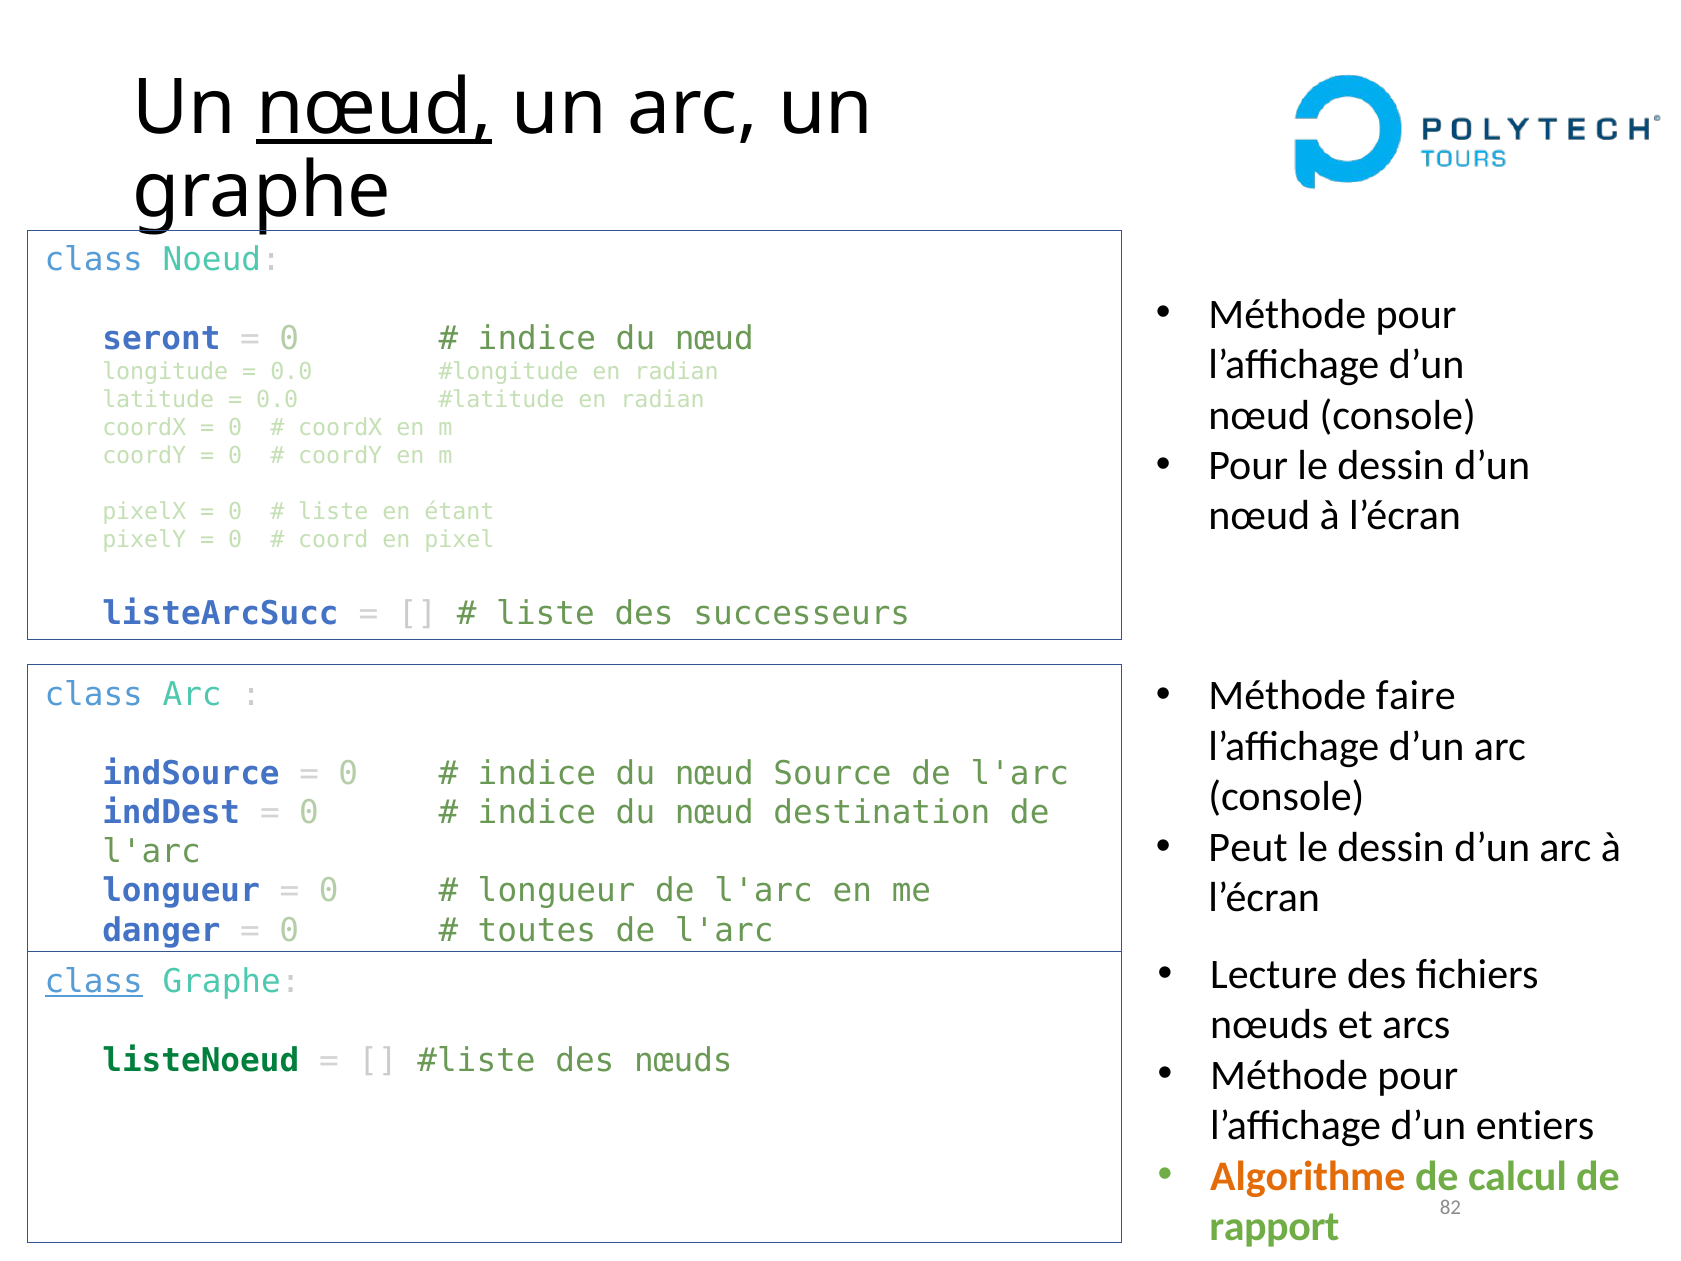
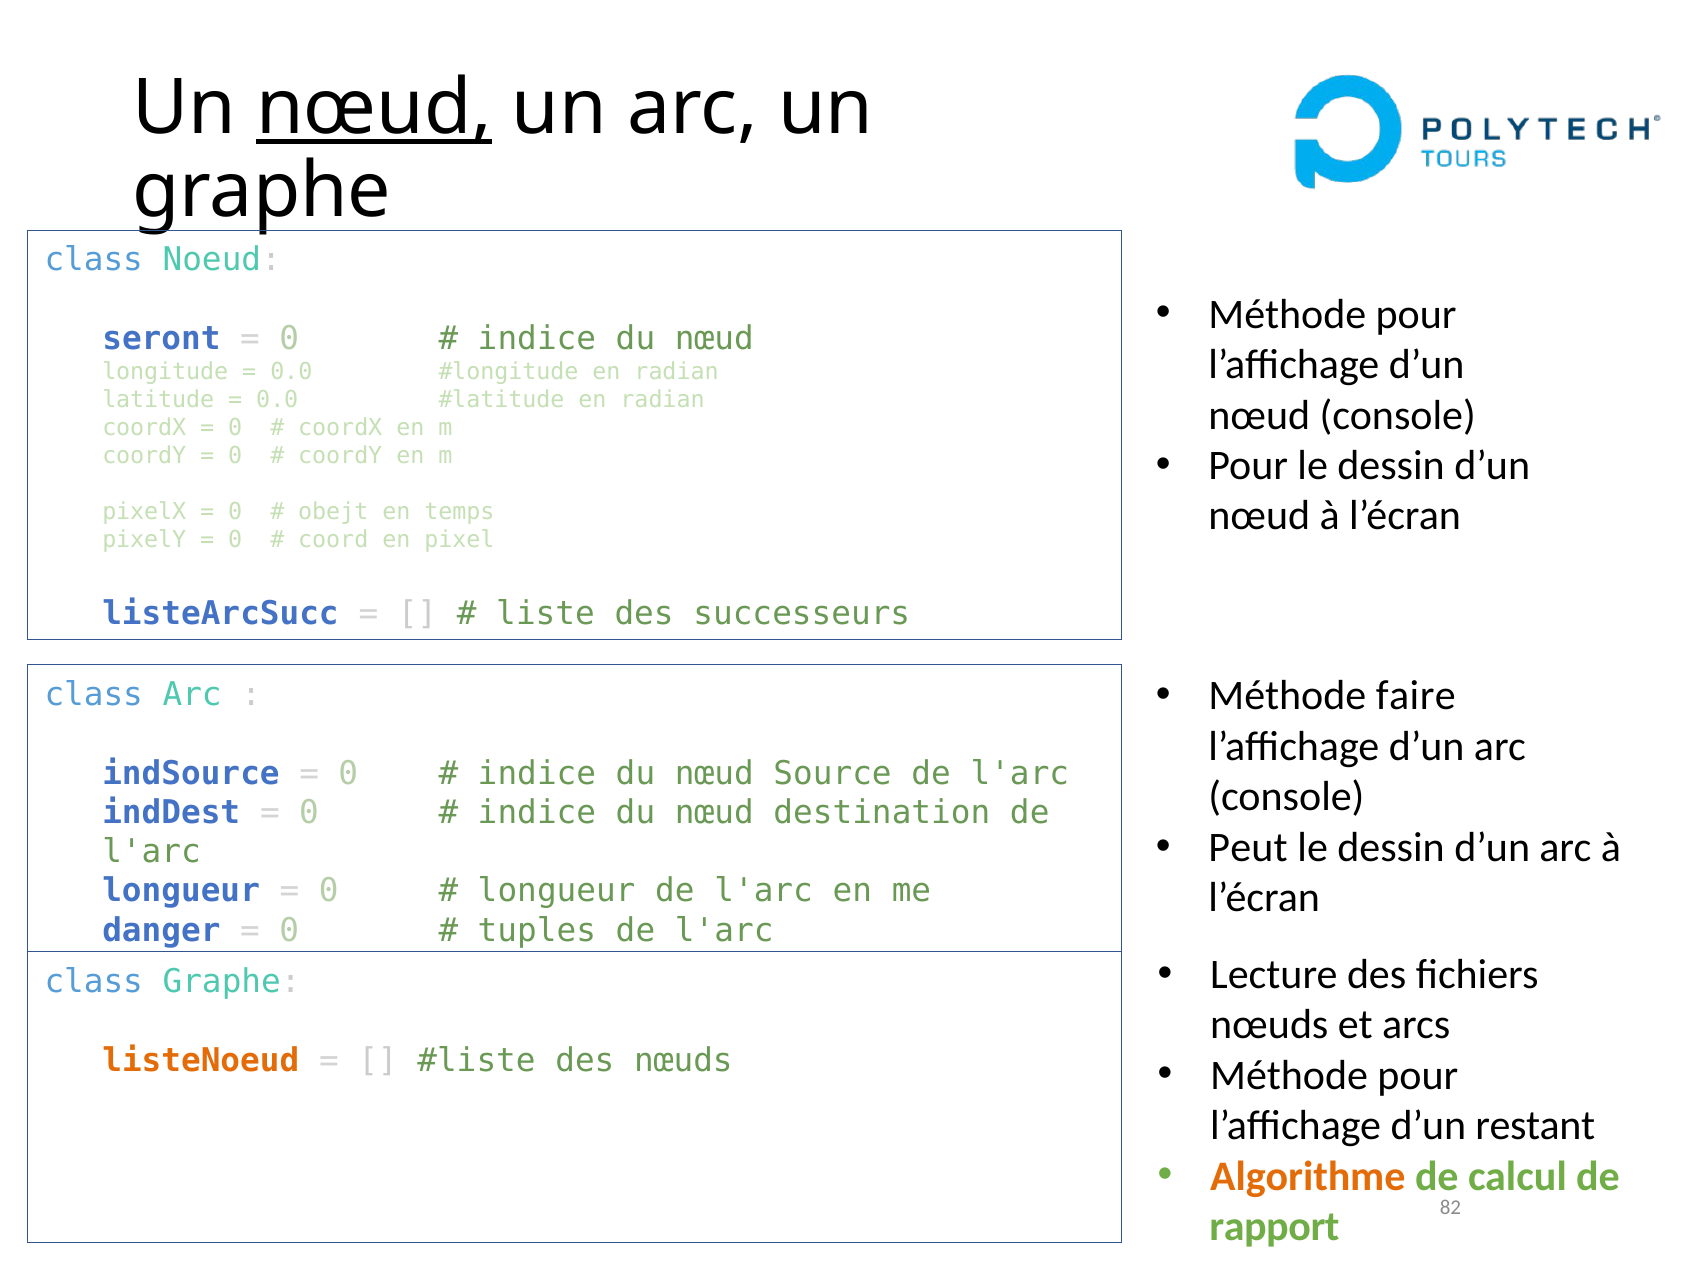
liste at (333, 512): liste -> obejt
étant: étant -> temps
toutes: toutes -> tuples
class at (94, 982) underline: present -> none
listeNoeud colour: green -> orange
entiers: entiers -> restant
